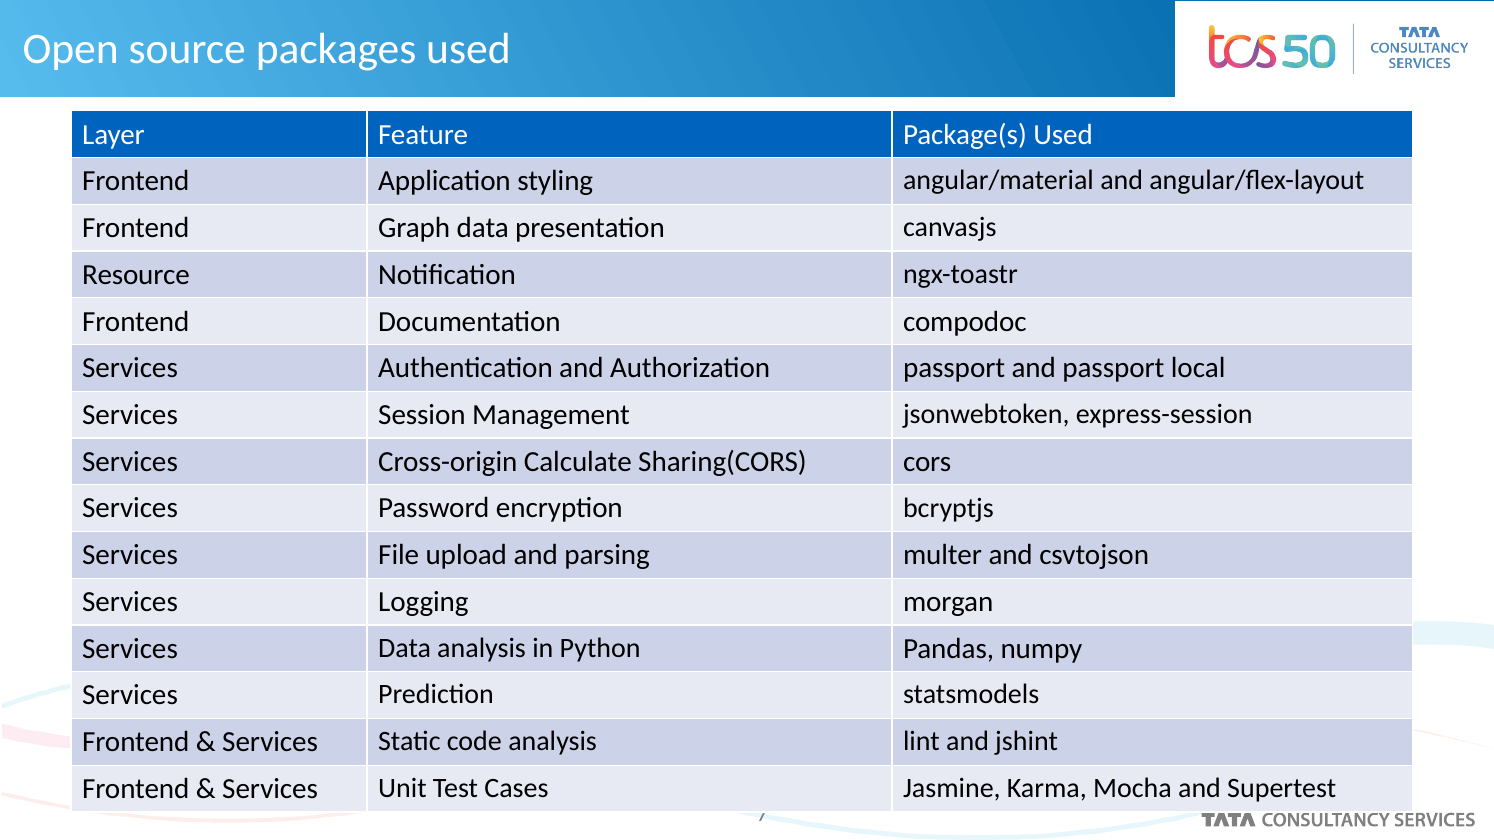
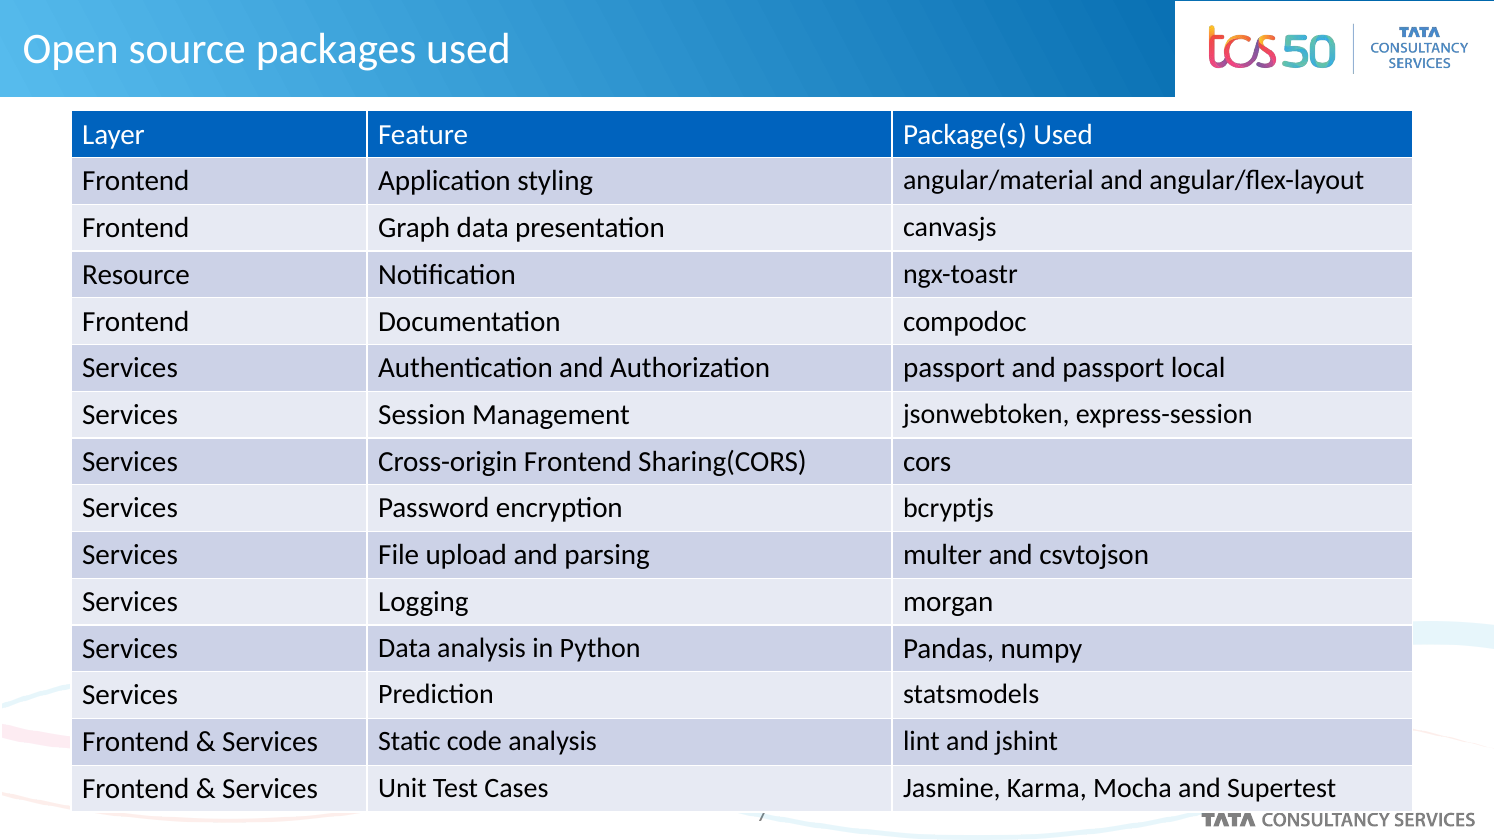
Cross-origin Calculate: Calculate -> Frontend
